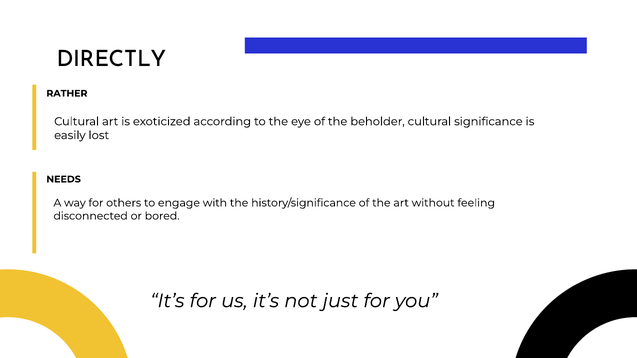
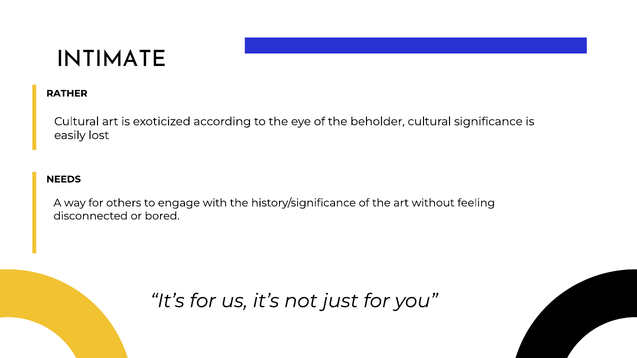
DIRECTLY: DIRECTLY -> INTIMATE
